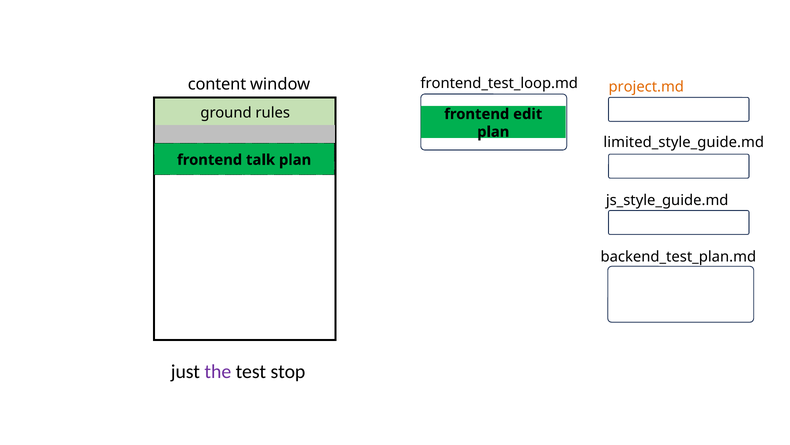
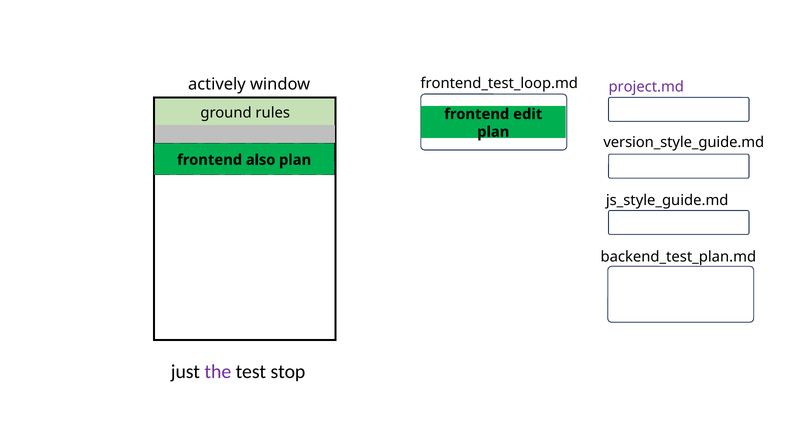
content: content -> actively
project.md colour: orange -> purple
limited_style_guide.md: limited_style_guide.md -> version_style_guide.md
talk: talk -> also
